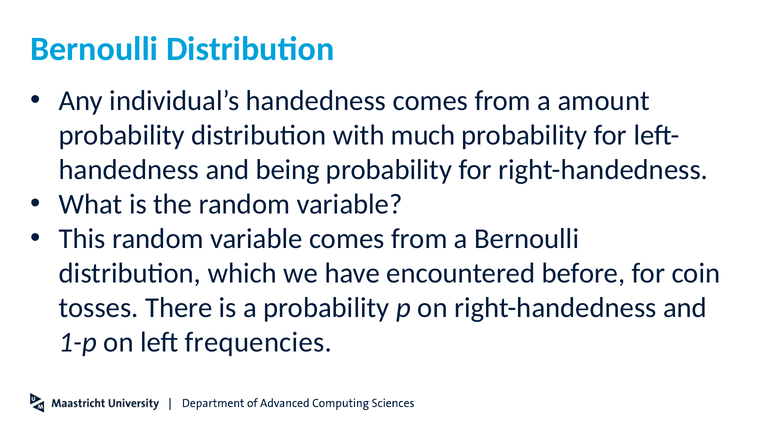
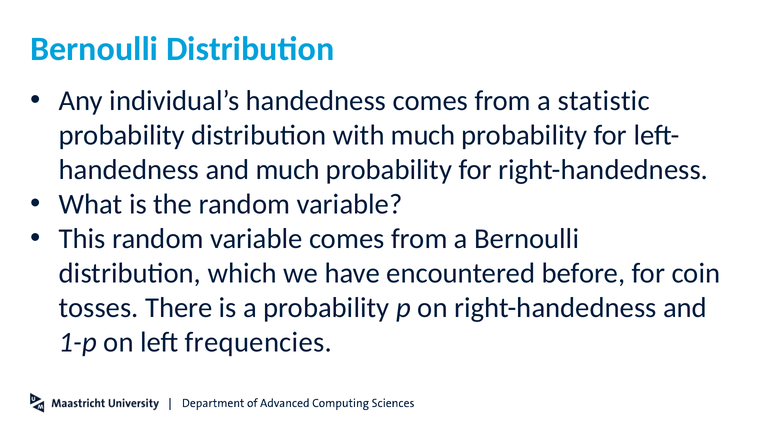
amount: amount -> statistic
and being: being -> much
